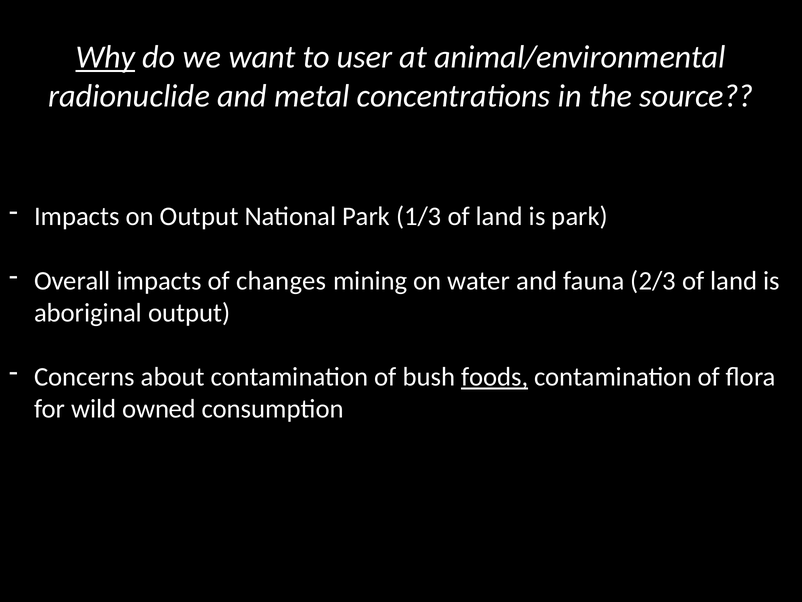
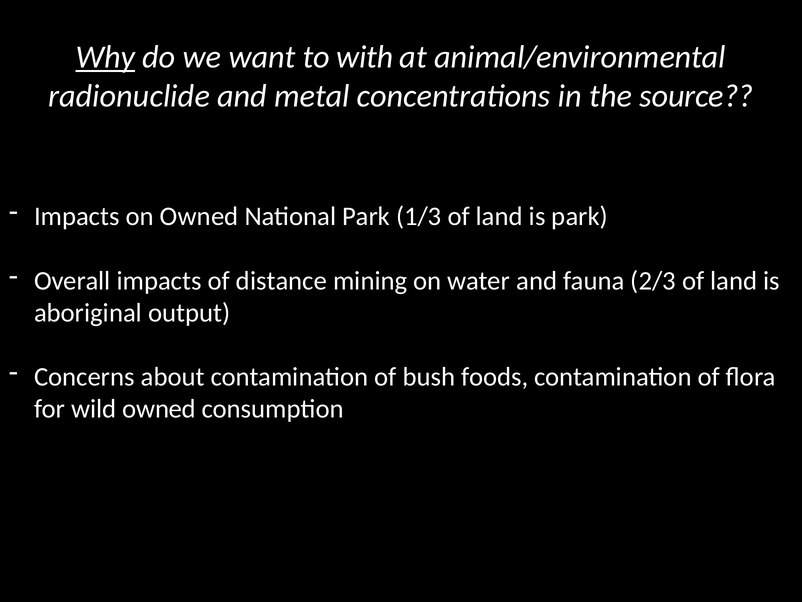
user: user -> with
on Output: Output -> Owned
changes: changes -> distance
foods underline: present -> none
